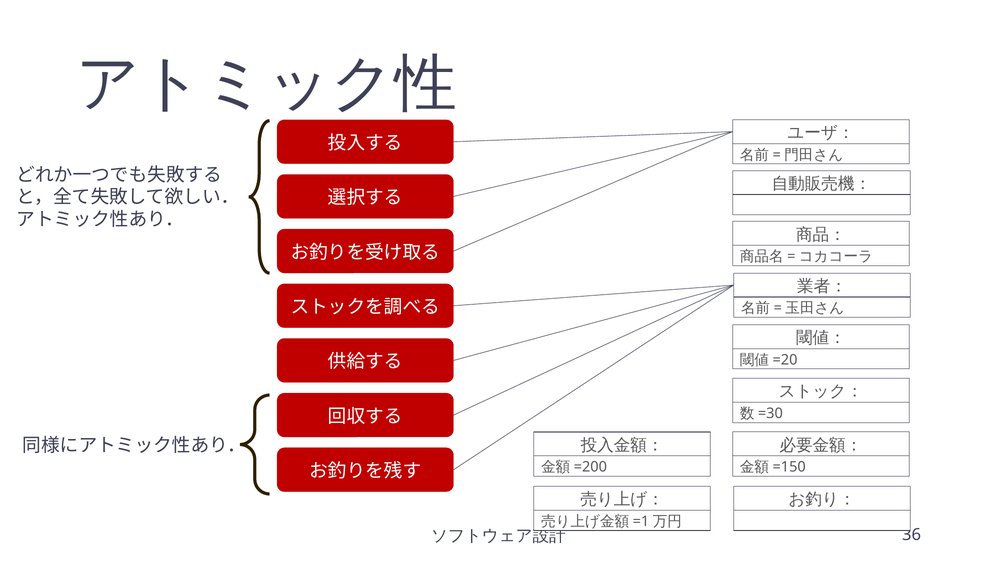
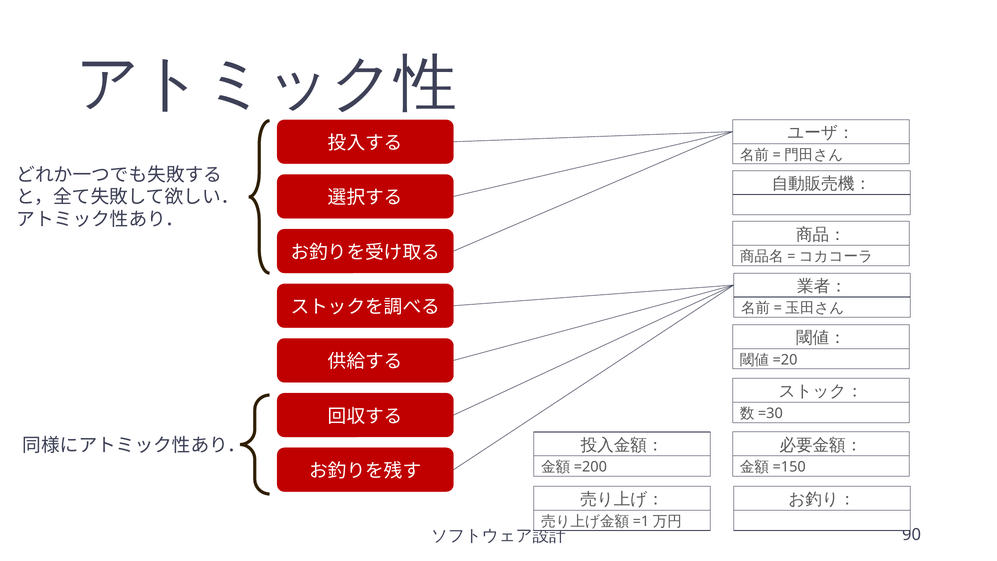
36: 36 -> 90
